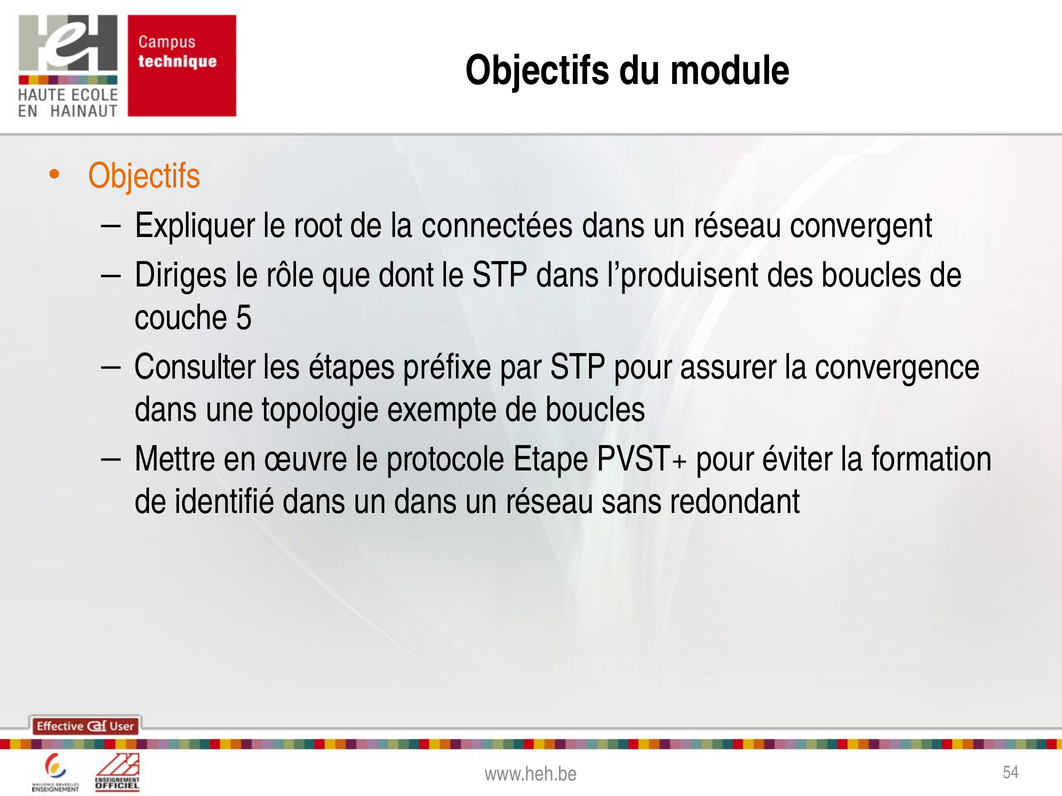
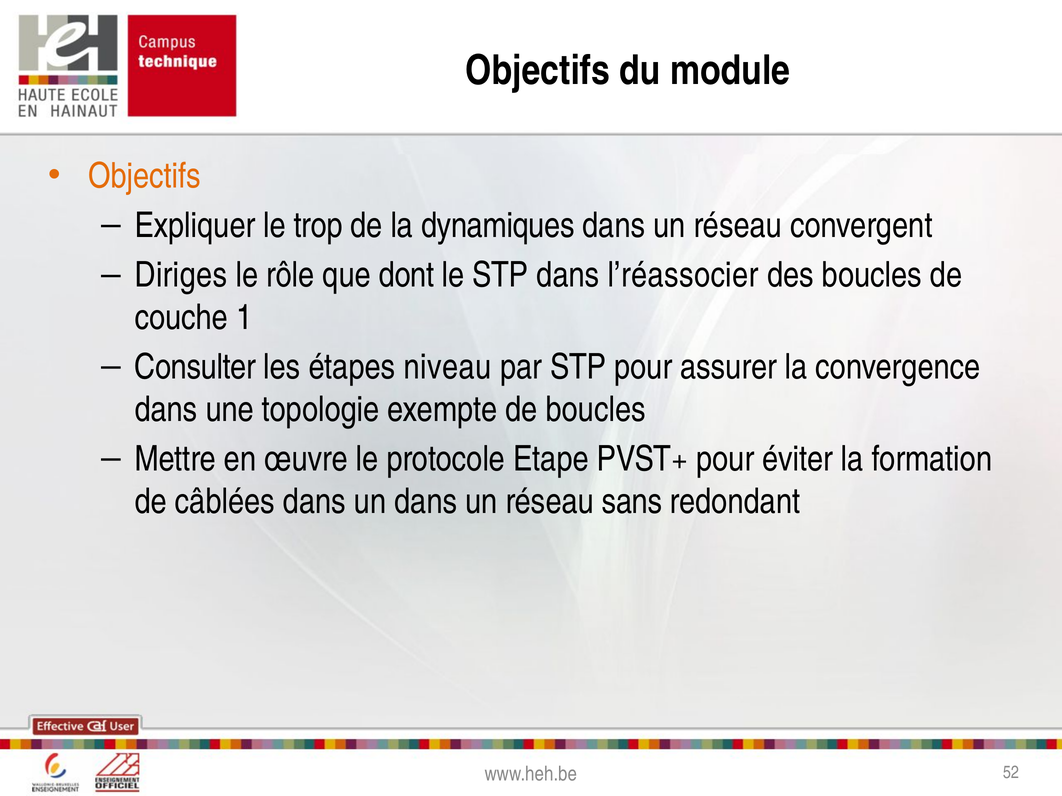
root: root -> trop
connectées: connectées -> dynamiques
l’produisent: l’produisent -> l’réassocier
5: 5 -> 1
préfixe: préfixe -> niveau
identifié: identifié -> câblées
54: 54 -> 52
